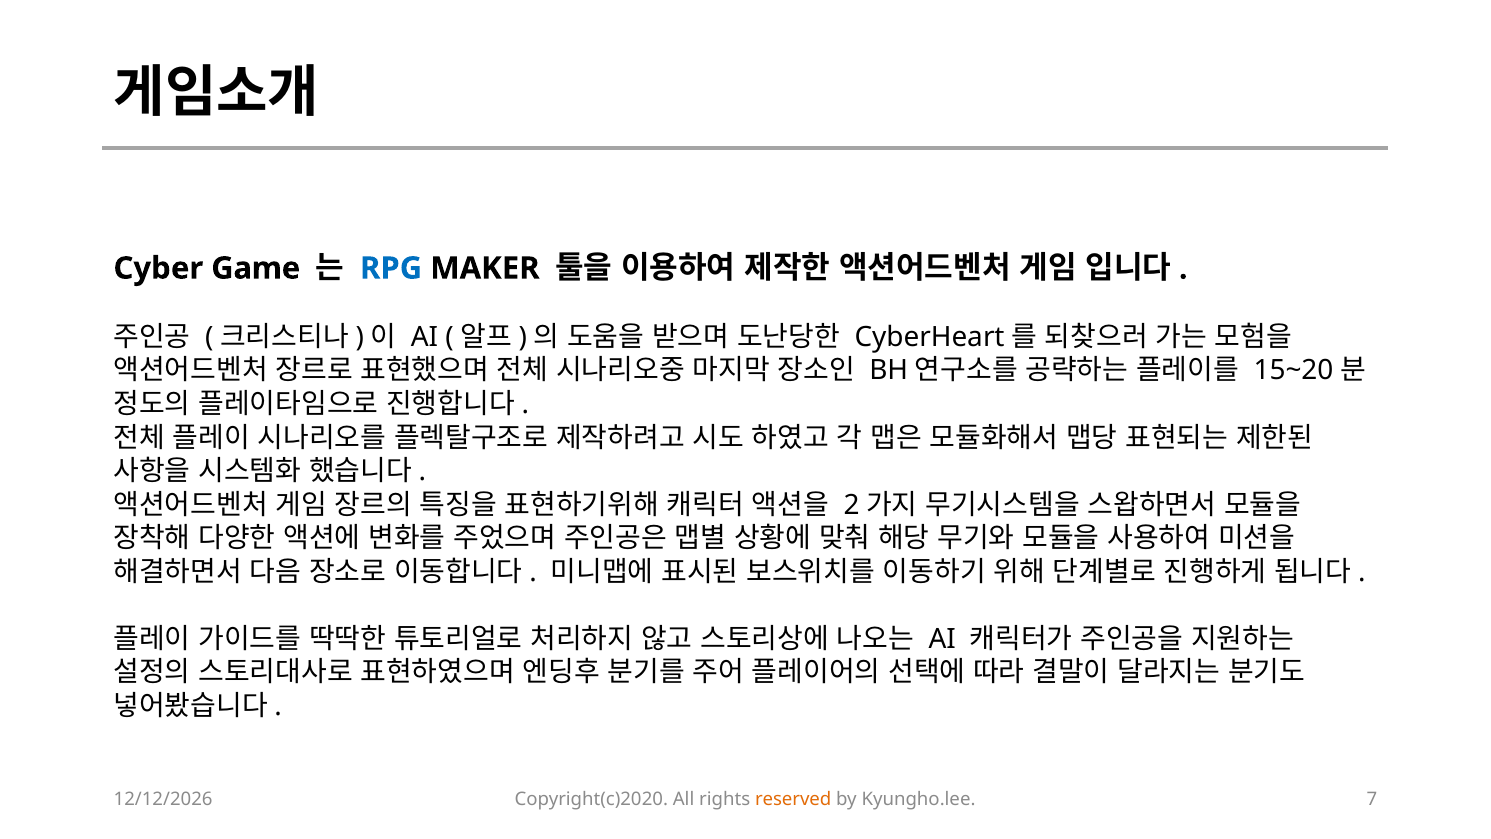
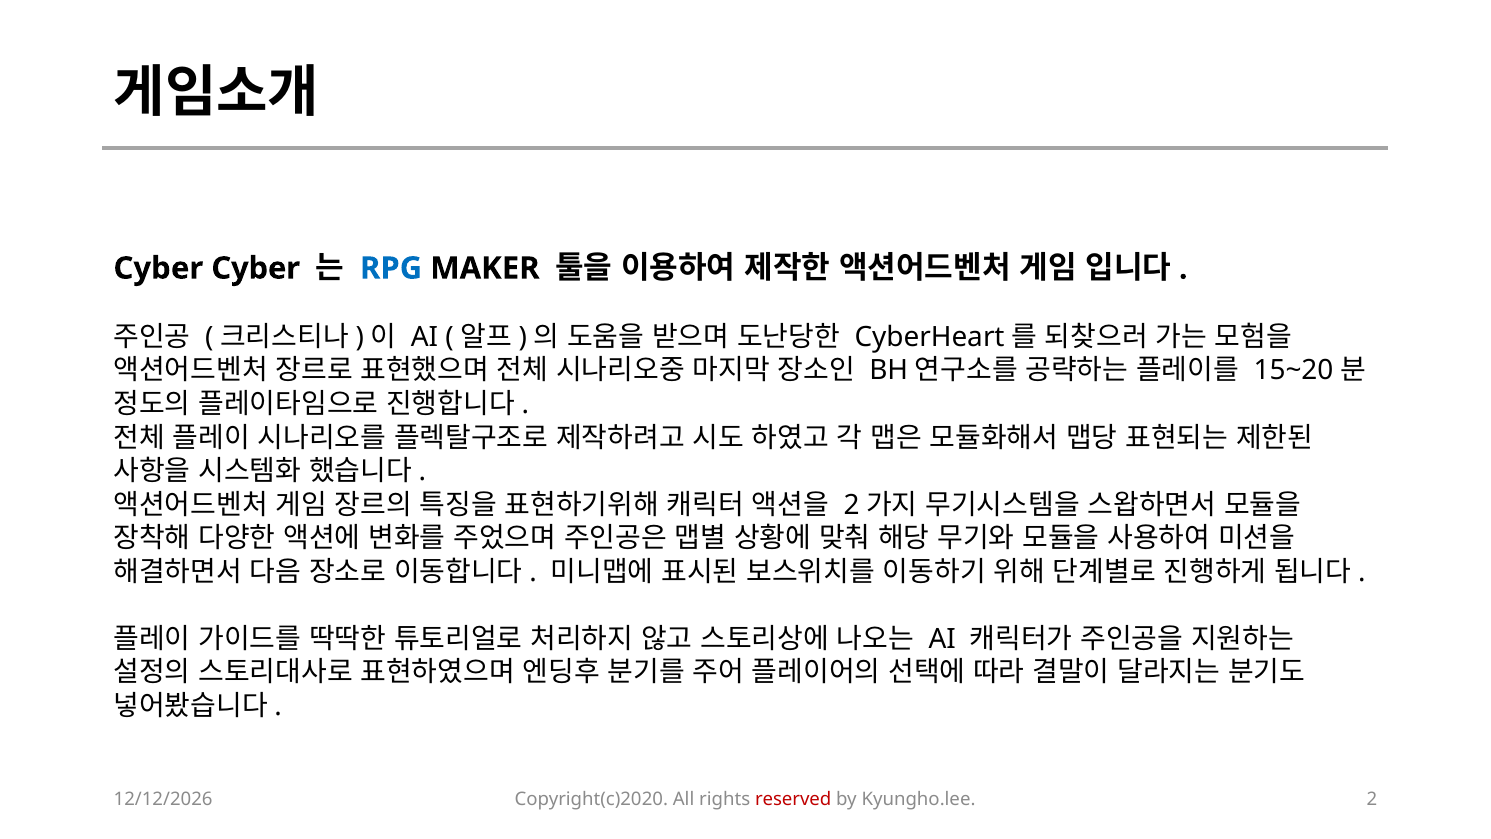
Cyber Game: Game -> Cyber
reserved colour: orange -> red
7: 7 -> 2
